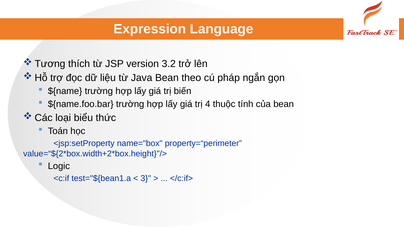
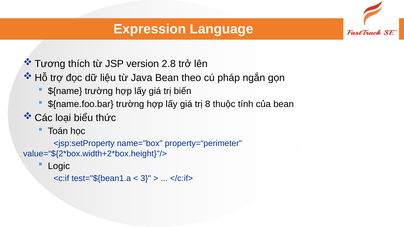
3.2: 3.2 -> 2.8
4: 4 -> 8
